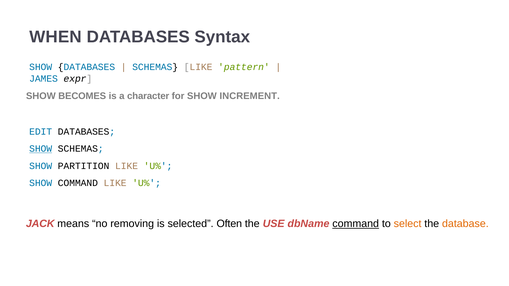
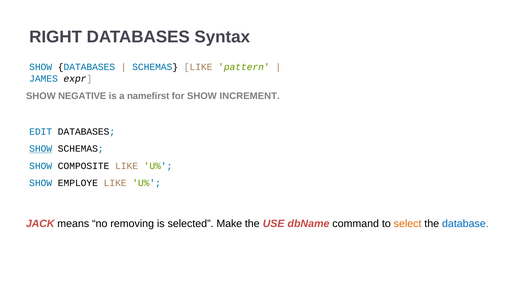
WHEN: WHEN -> RIGHT
BECOMES: BECOMES -> NEGATIVE
character: character -> namefirst
PARTITION: PARTITION -> COMPOSITE
SHOW COMMAND: COMMAND -> EMPLOYE
Often: Often -> Make
command at (356, 224) underline: present -> none
database colour: orange -> blue
